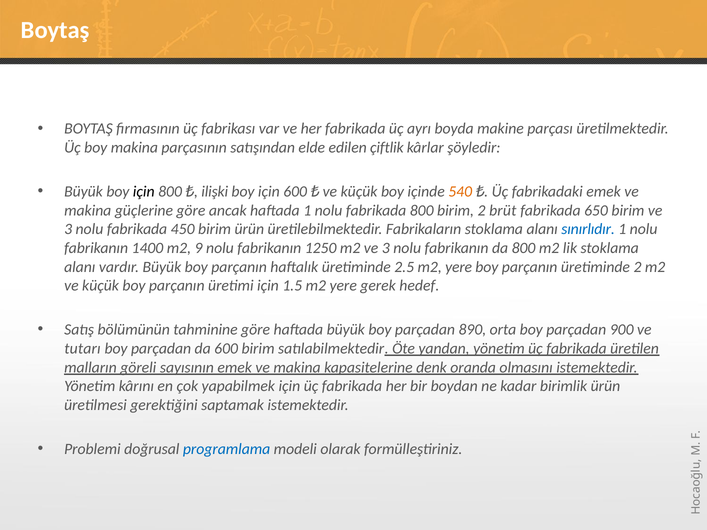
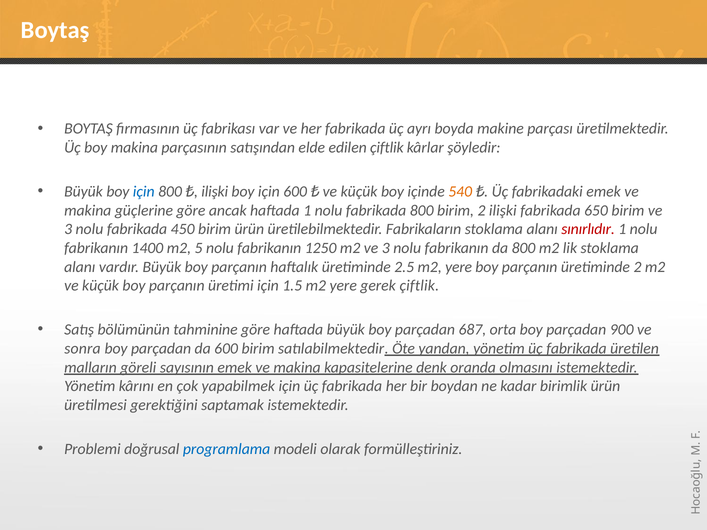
için at (144, 192) colour: black -> blue
2 brüt: brüt -> ilişki
sınırlıdır colour: blue -> red
9: 9 -> 5
gerek hedef: hedef -> çiftlik
890: 890 -> 687
tutarı: tutarı -> sonra
